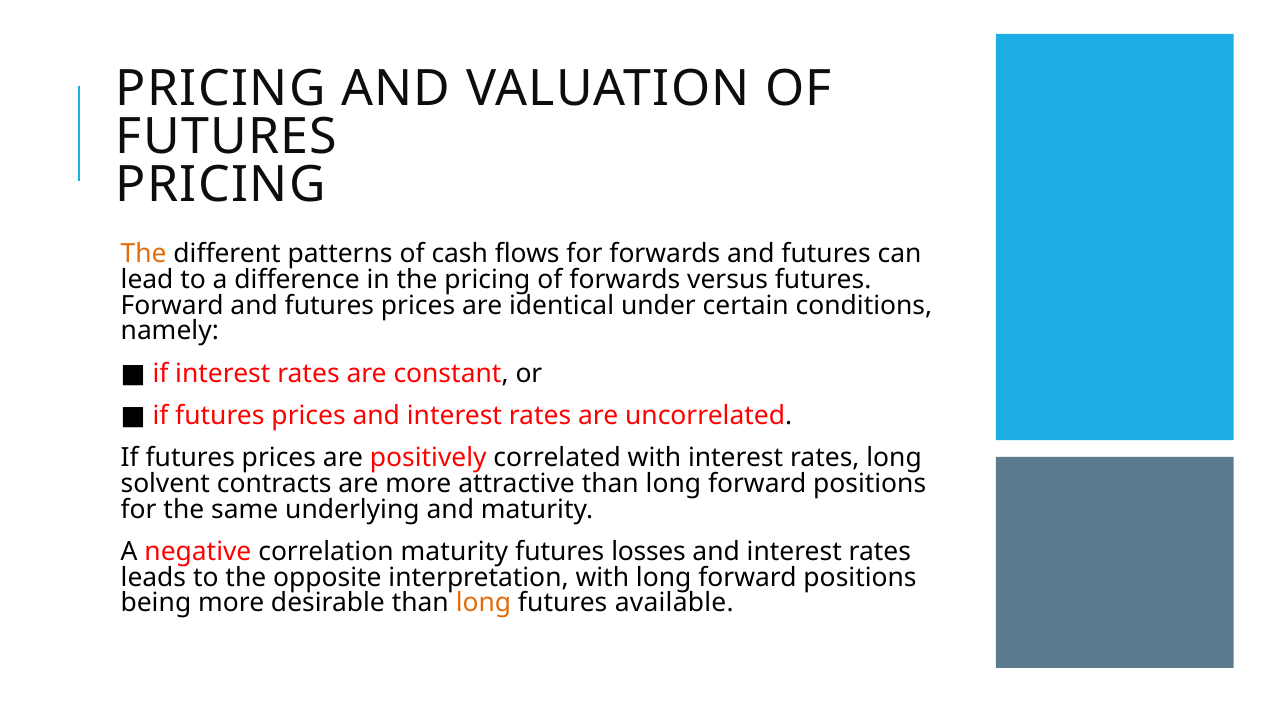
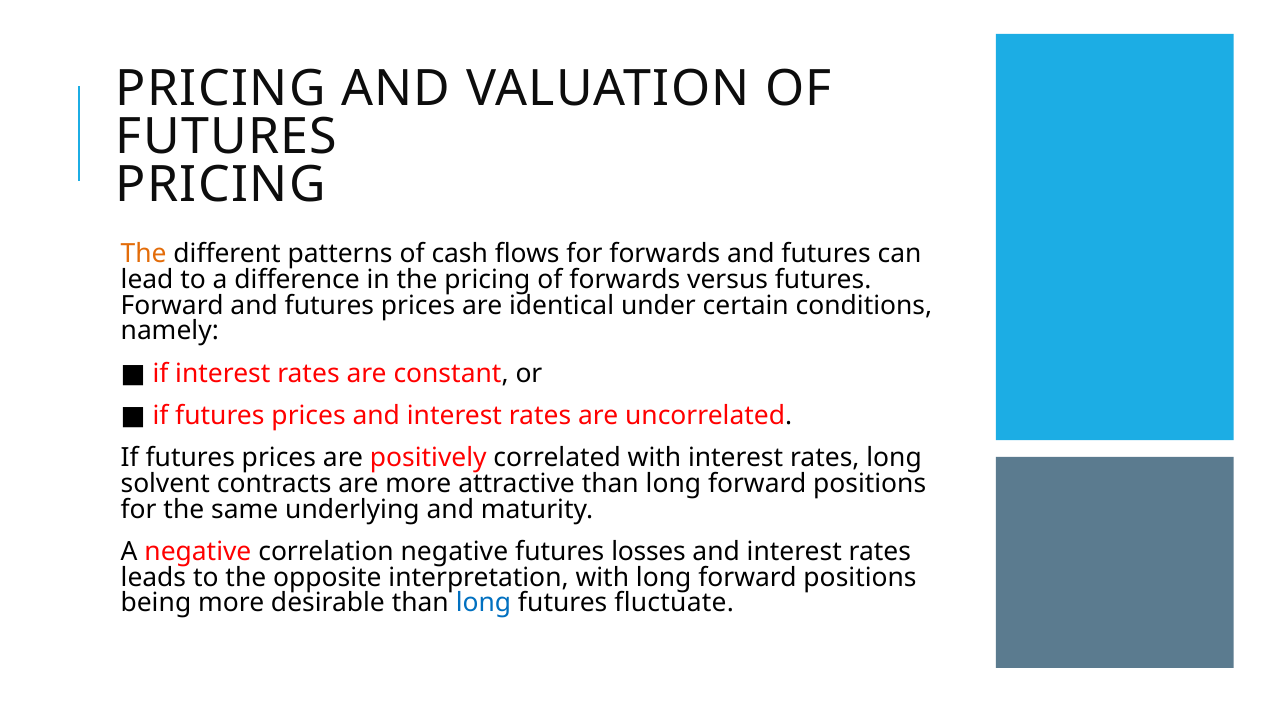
correlation maturity: maturity -> negative
long at (483, 603) colour: orange -> blue
available: available -> fluctuate
